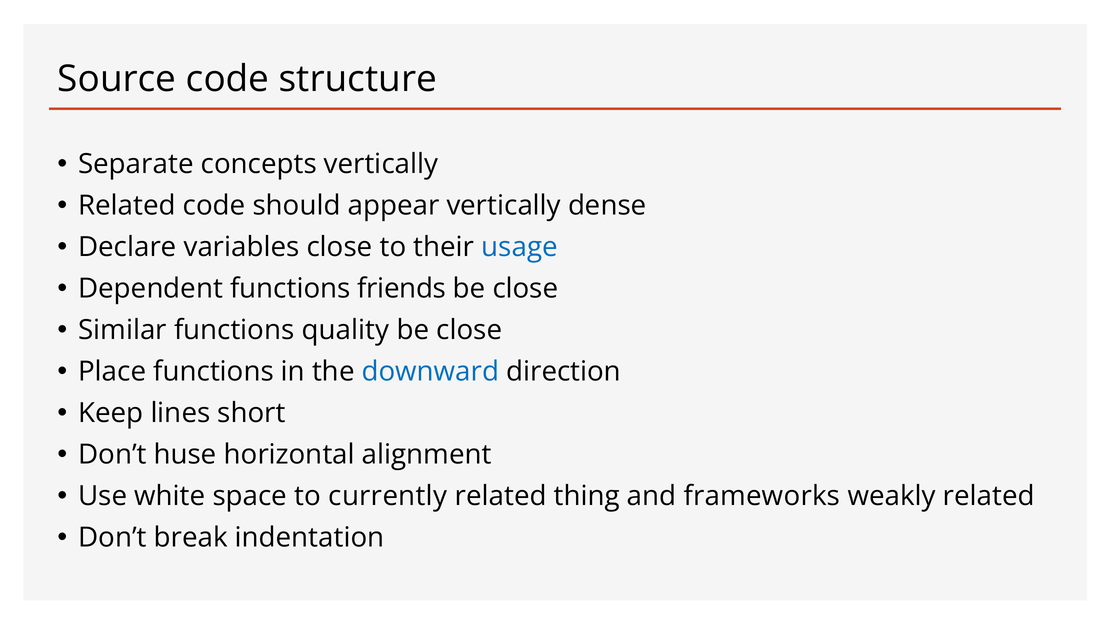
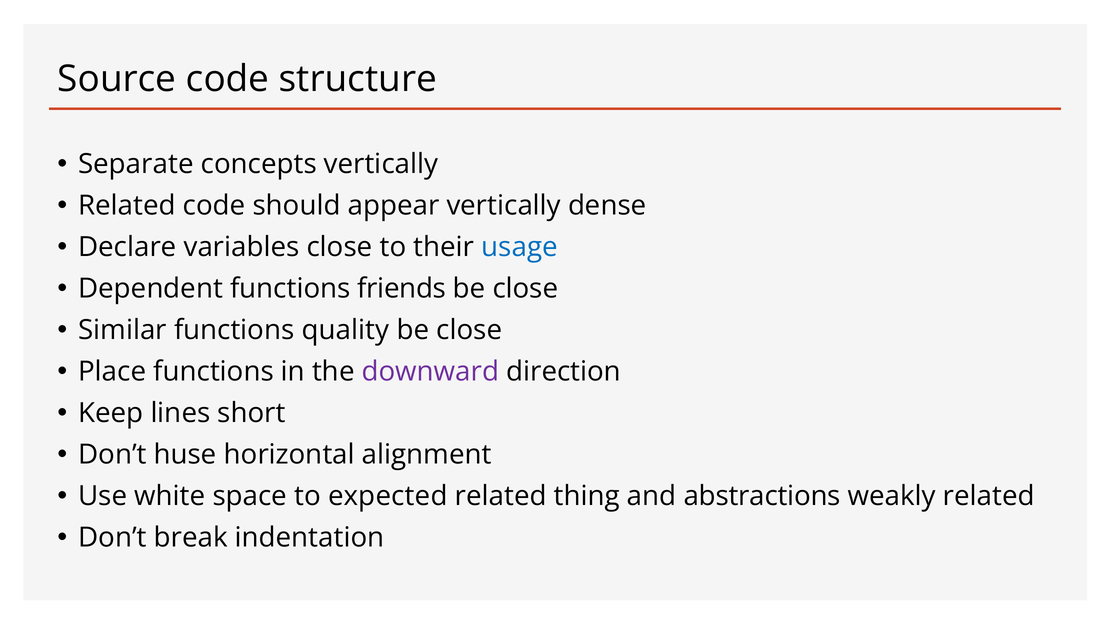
downward colour: blue -> purple
currently: currently -> expected
frameworks: frameworks -> abstractions
